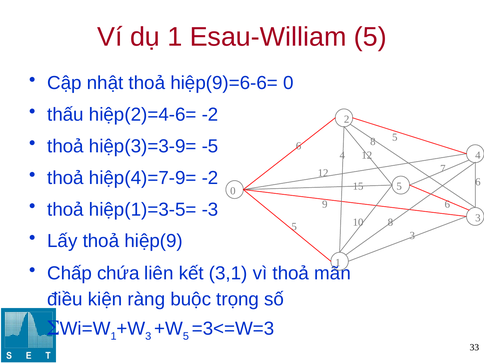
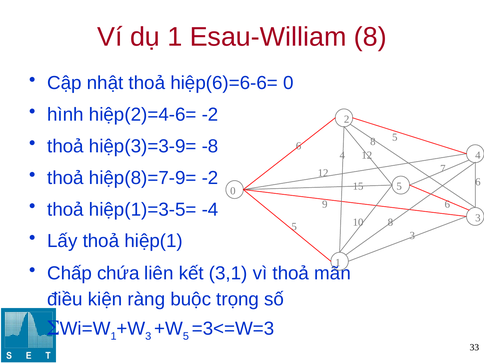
Esau-William 5: 5 -> 8
hiệp(9)=6-6=: hiệp(9)=6-6= -> hiệp(6)=6-6=
thấu: thấu -> hình
-5: -5 -> -8
hiệp(4)=7-9=: hiệp(4)=7-9= -> hiệp(8)=7-9=
-3: -3 -> -4
hiệp(9: hiệp(9 -> hiệp(1
